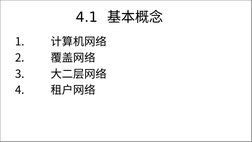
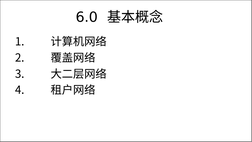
4.1: 4.1 -> 6.0
